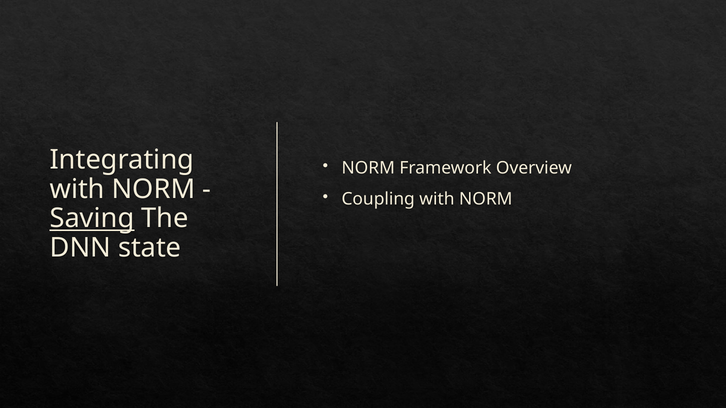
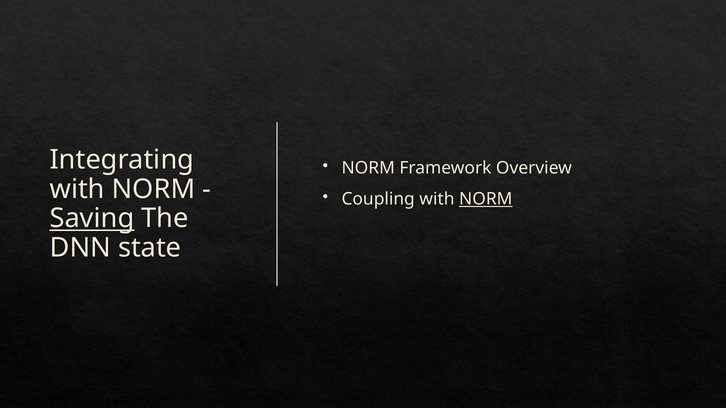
NORM at (486, 199) underline: none -> present
